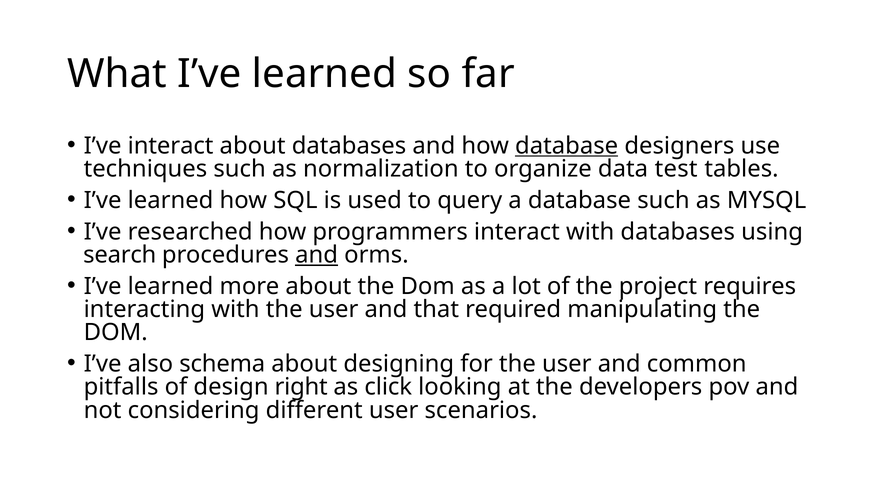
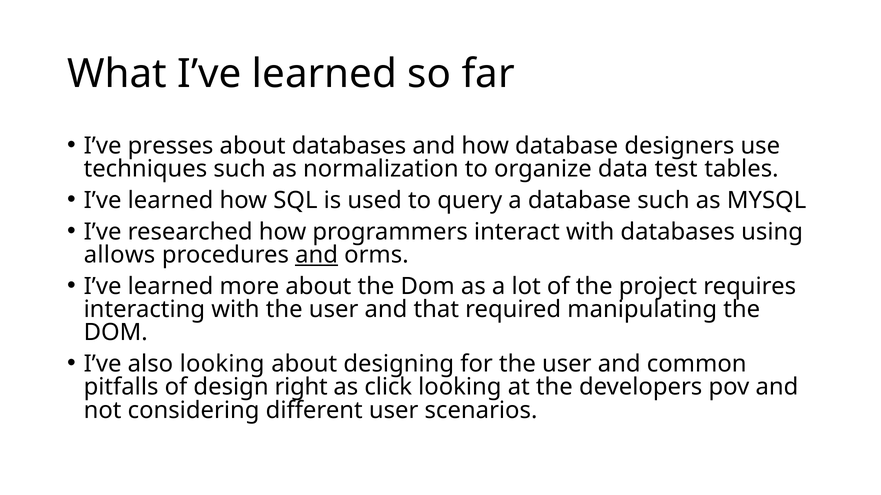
I’ve interact: interact -> presses
database at (567, 146) underline: present -> none
search: search -> allows
also schema: schema -> looking
